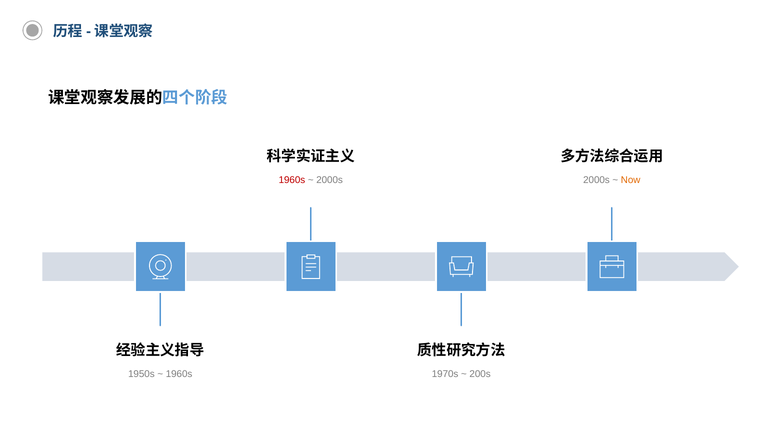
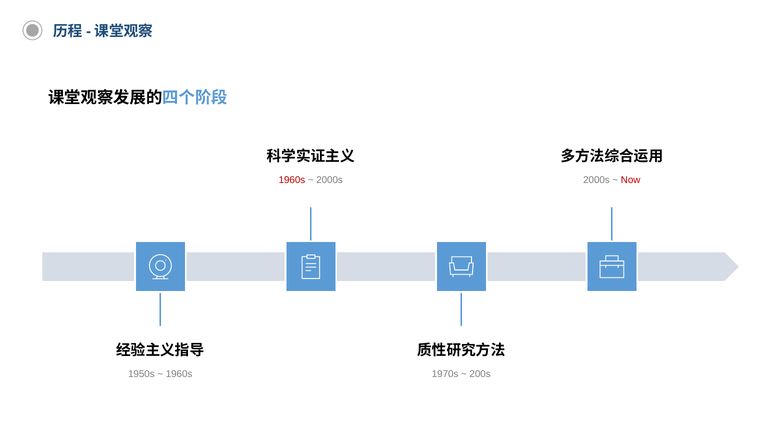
Now colour: orange -> red
